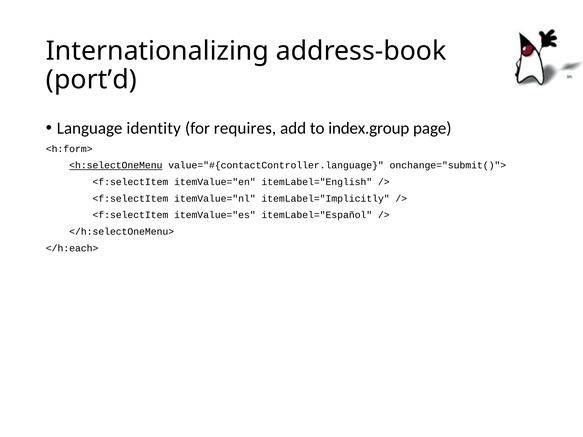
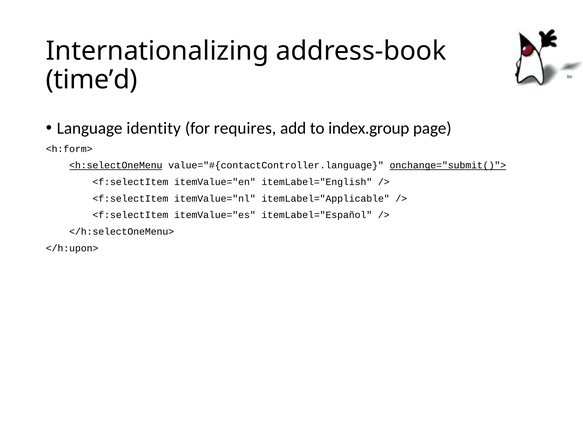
port’d: port’d -> time’d
onchange="submit()"> underline: none -> present
itemLabel="Implicitly: itemLabel="Implicitly -> itemLabel="Applicable
</h:each>: </h:each> -> </h:upon>
